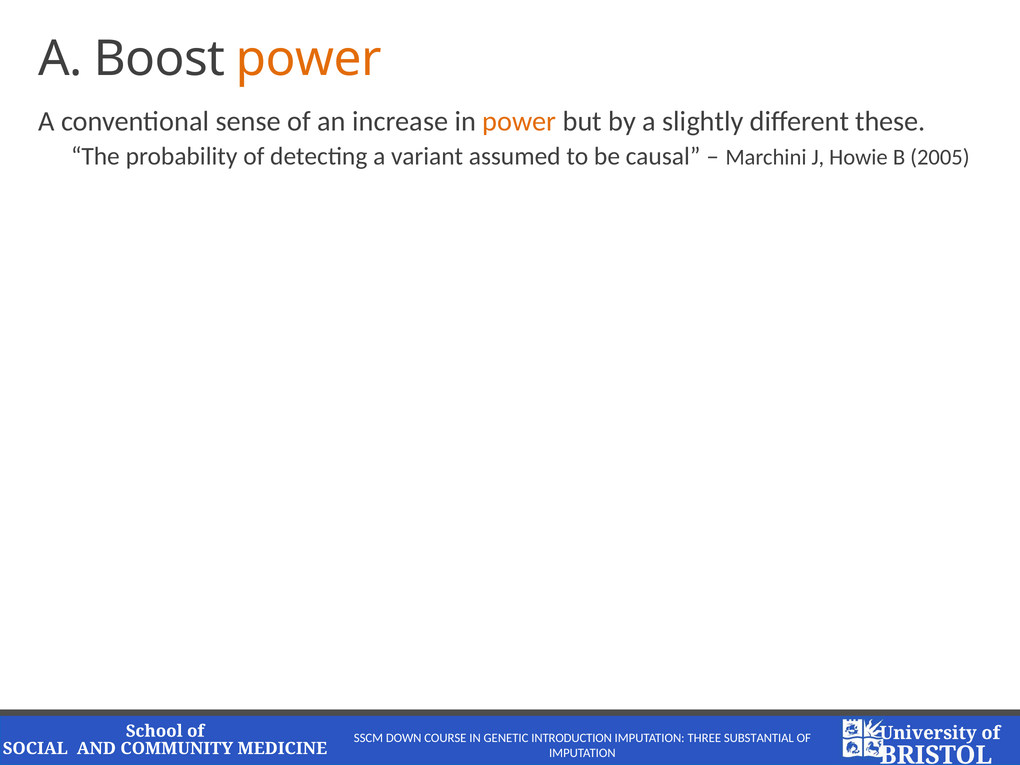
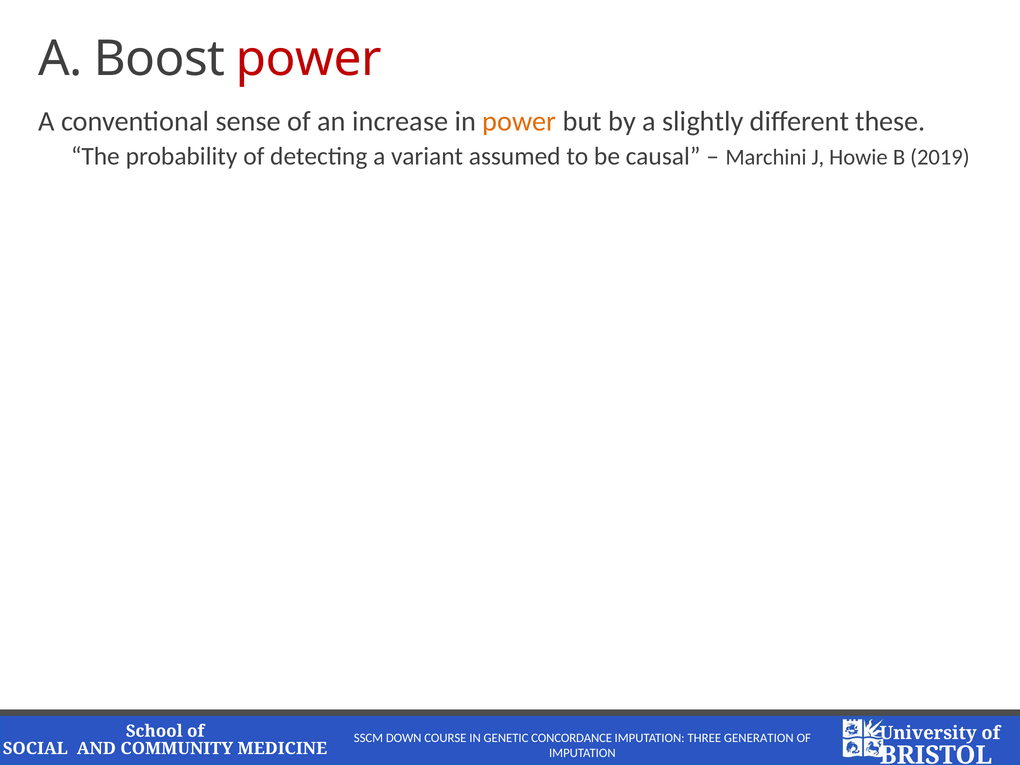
power at (309, 59) colour: orange -> red
2005: 2005 -> 2019
INTRODUCTION: INTRODUCTION -> CONCORDANCE
SUBSTANTIAL: SUBSTANTIAL -> GENERATION
